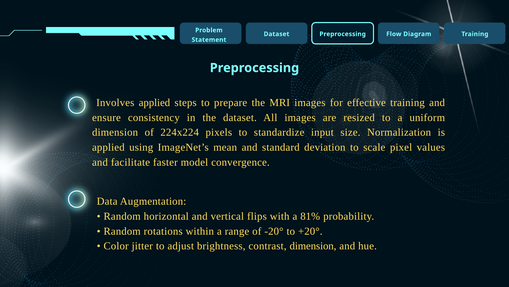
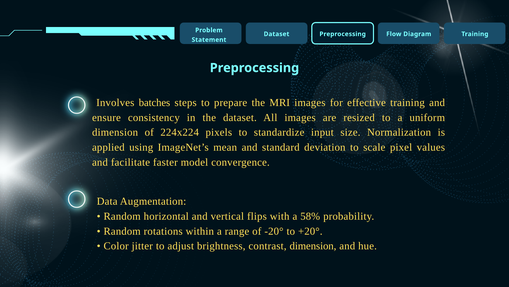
Involves applied: applied -> batches
81%: 81% -> 58%
